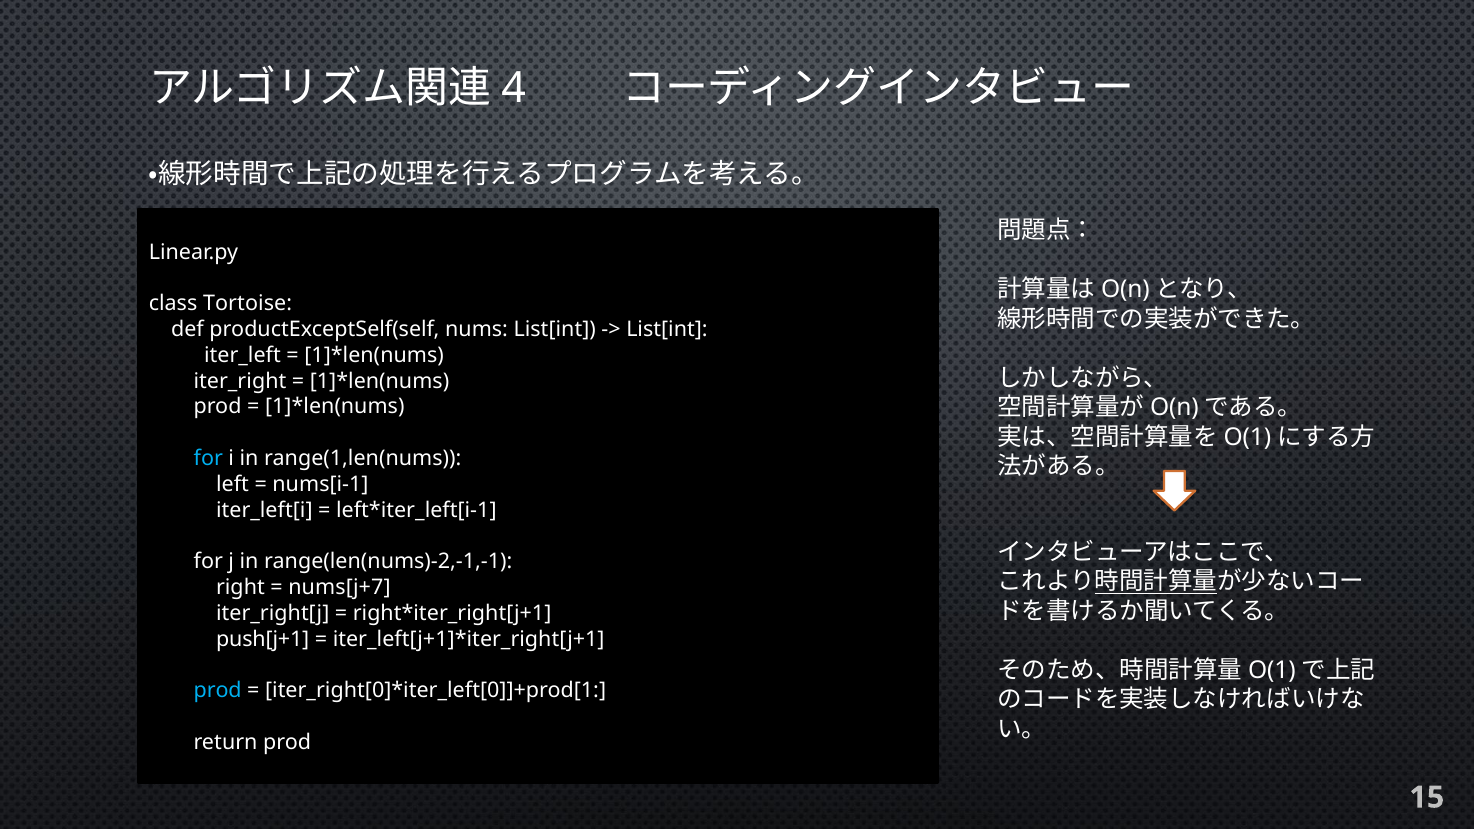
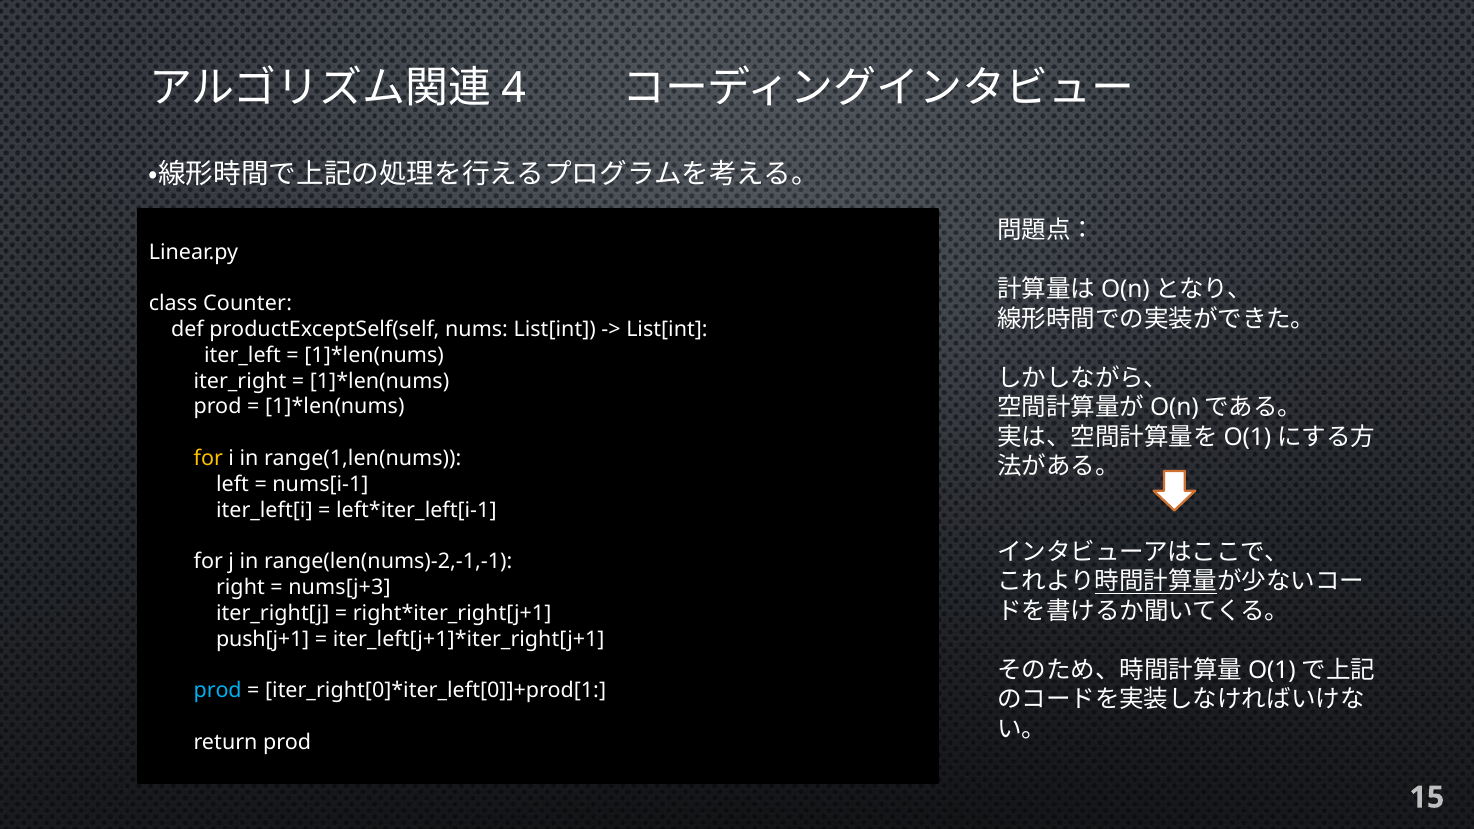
Tortoise: Tortoise -> Counter
for at (208, 459) colour: light blue -> yellow
nums[j+7: nums[j+7 -> nums[j+3
